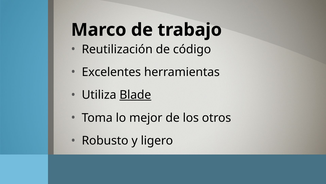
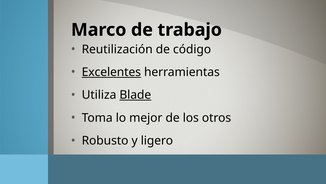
Excelentes underline: none -> present
